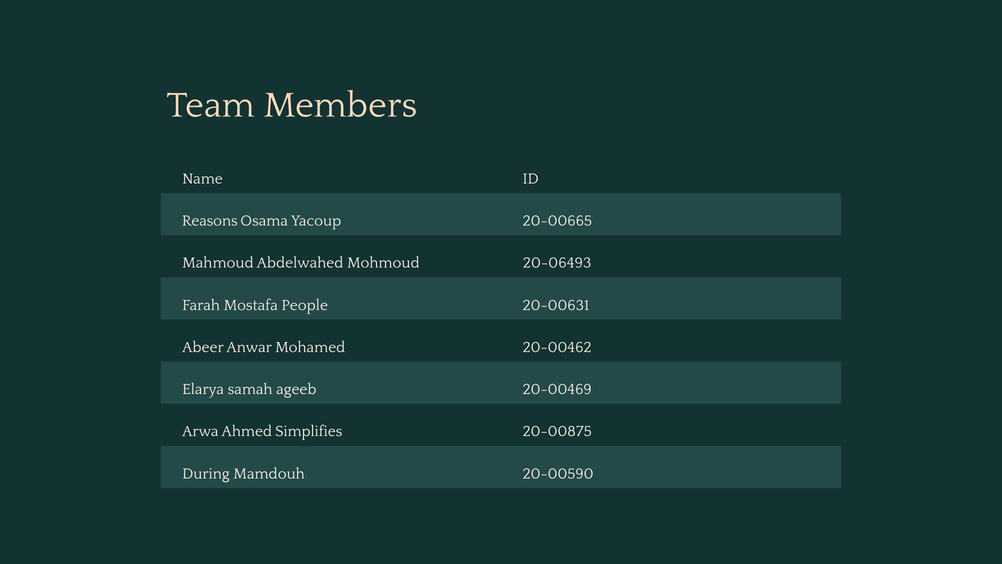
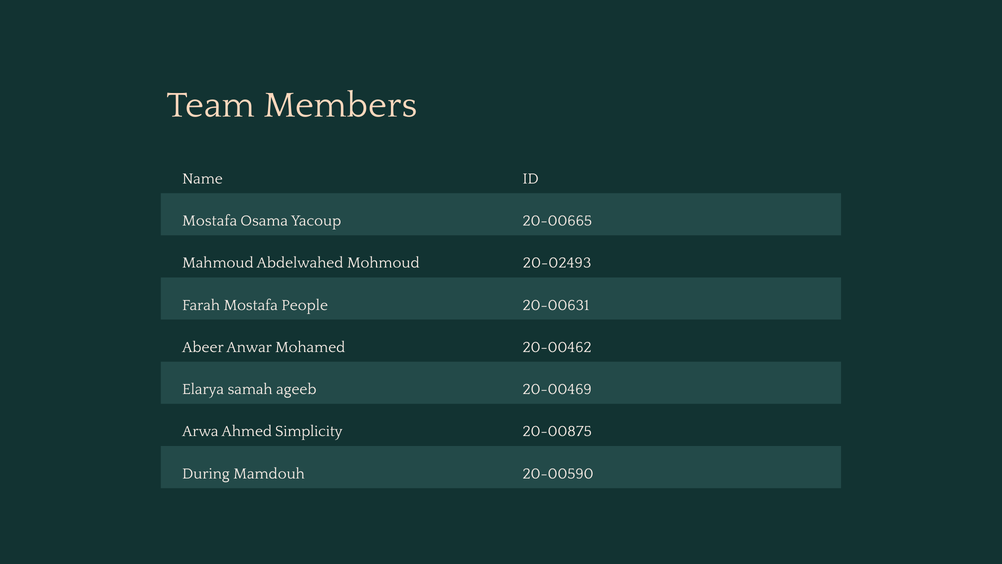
Reasons at (210, 221): Reasons -> Mostafa
20-06493: 20-06493 -> 20-02493
Simplifies: Simplifies -> Simplicity
